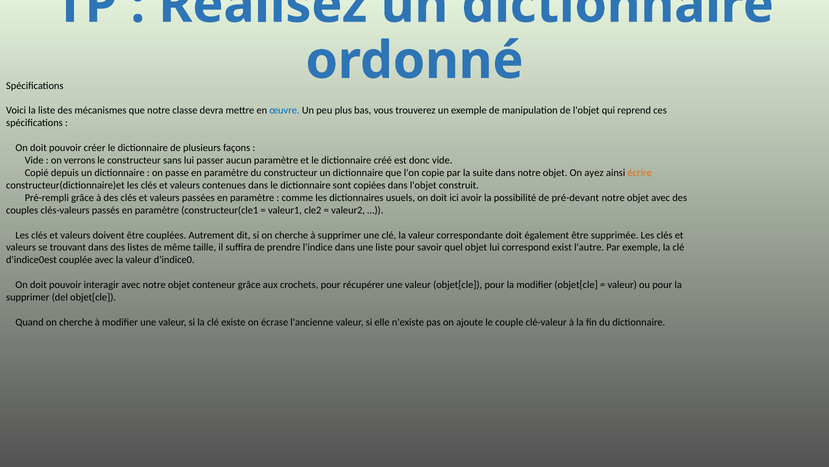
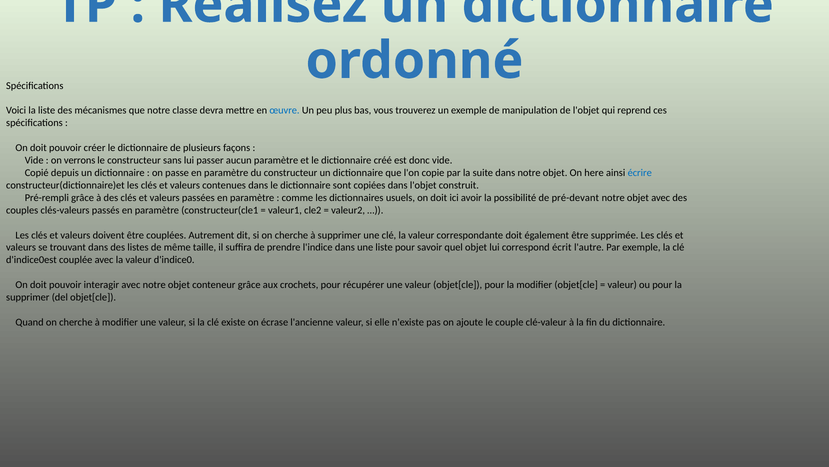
ayez: ayez -> here
écrire colour: orange -> blue
exist: exist -> écrit
